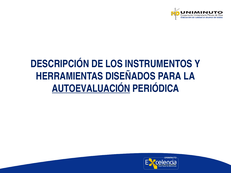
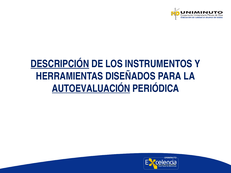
DESCRIPCIÓN underline: none -> present
